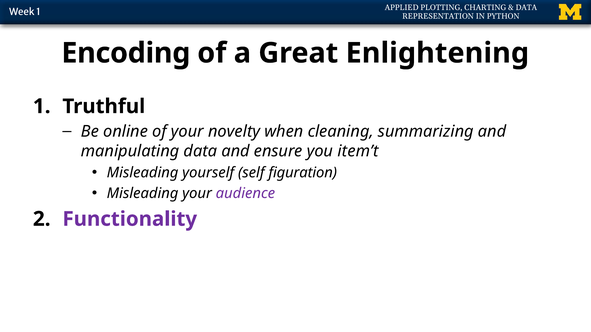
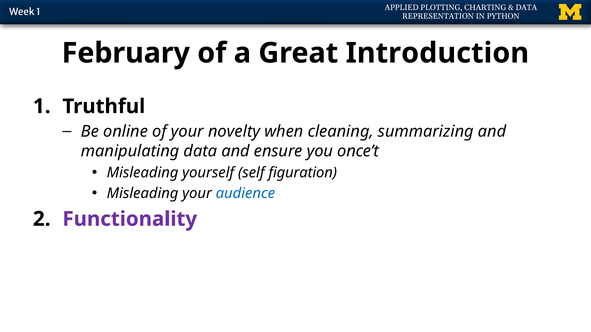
Encoding: Encoding -> February
Enlightening: Enlightening -> Introduction
item’t: item’t -> once’t
audience colour: purple -> blue
